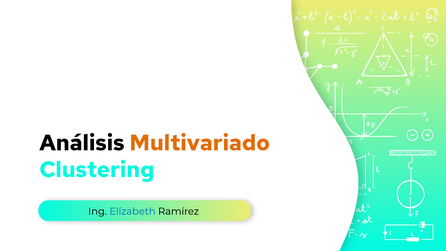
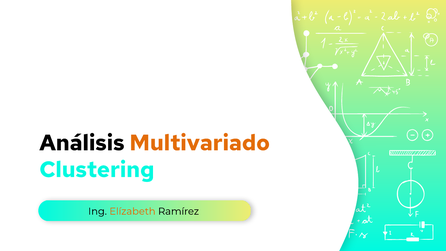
Elízabeth colour: blue -> orange
